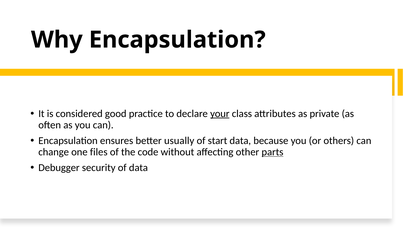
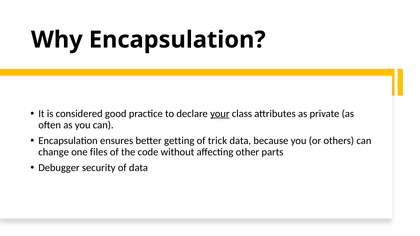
usually: usually -> getting
start: start -> trick
parts underline: present -> none
